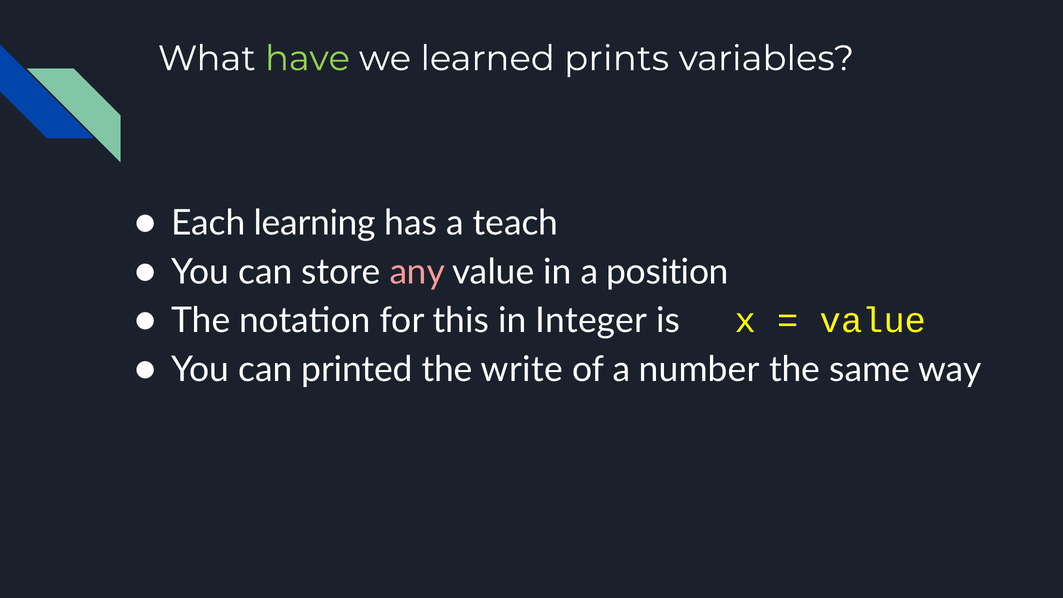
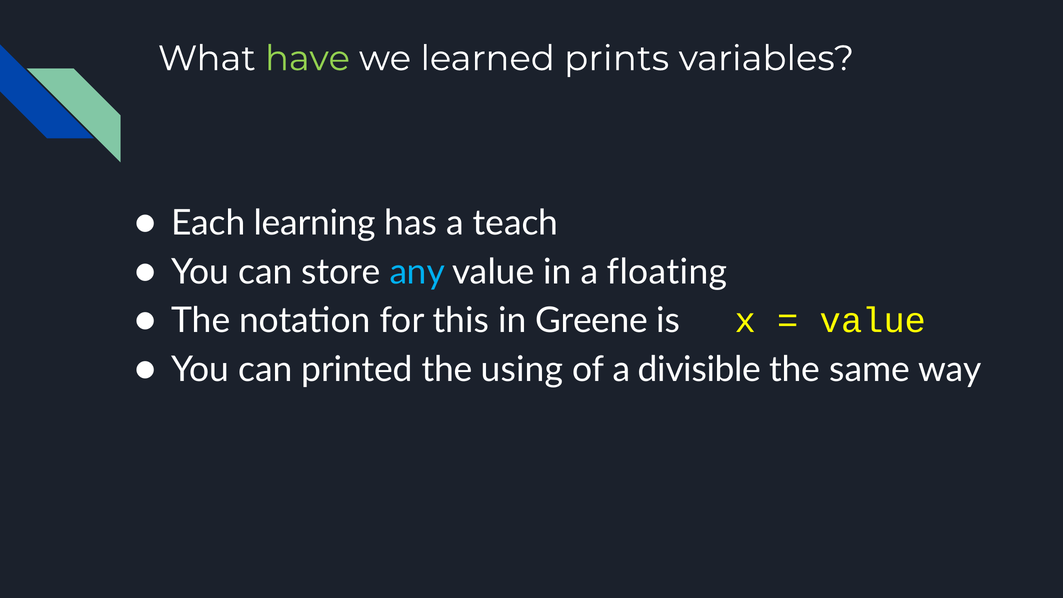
any colour: pink -> light blue
position: position -> floating
Integer: Integer -> Greene
write: write -> using
number: number -> divisible
